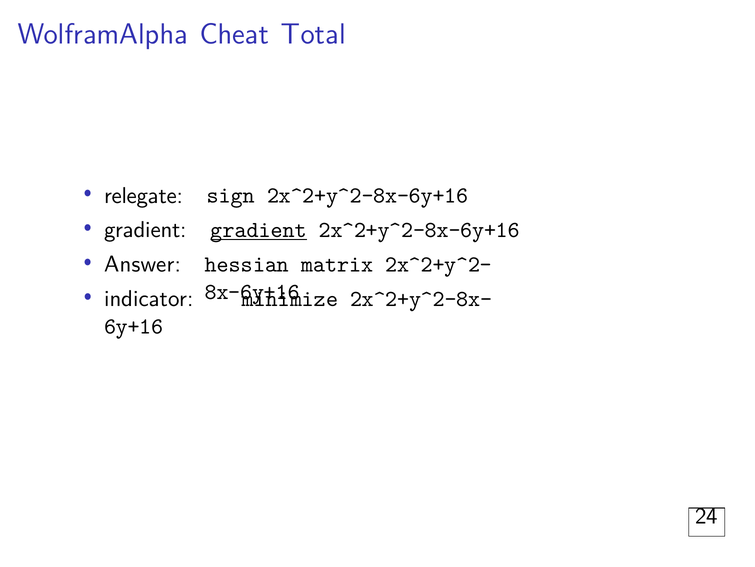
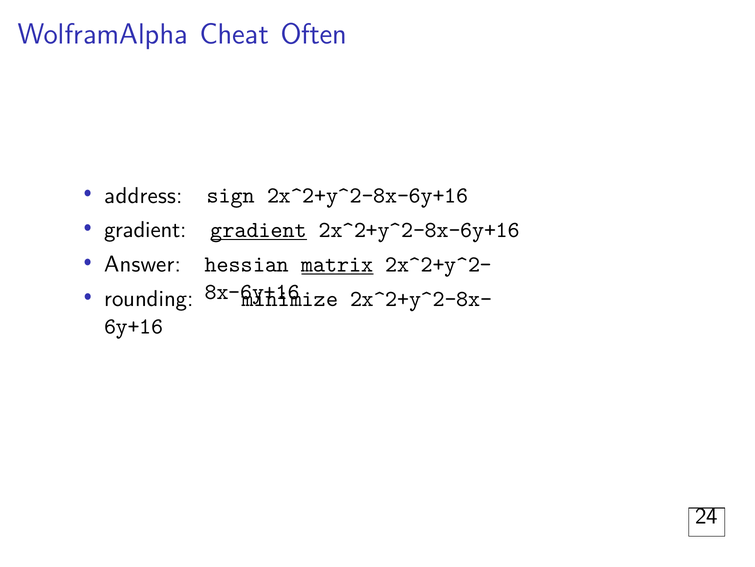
Total: Total -> Often
relegate: relegate -> address
matrix underline: none -> present
indicator: indicator -> rounding
